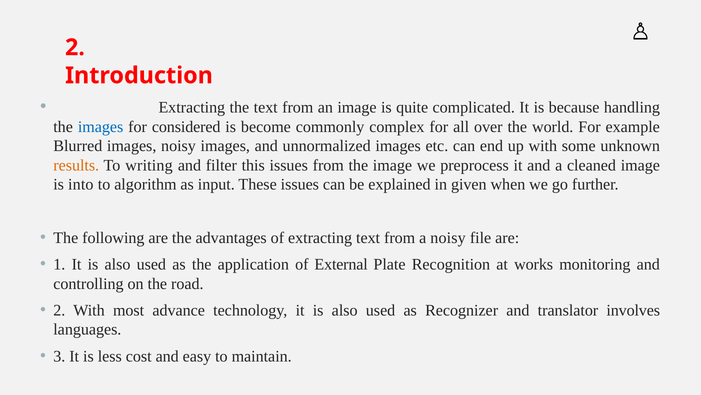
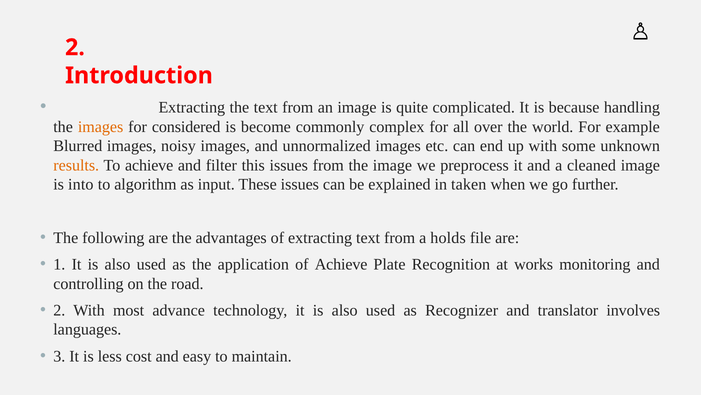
images at (101, 127) colour: blue -> orange
To writing: writing -> achieve
given: given -> taken
a noisy: noisy -> holds
of External: External -> Achieve
